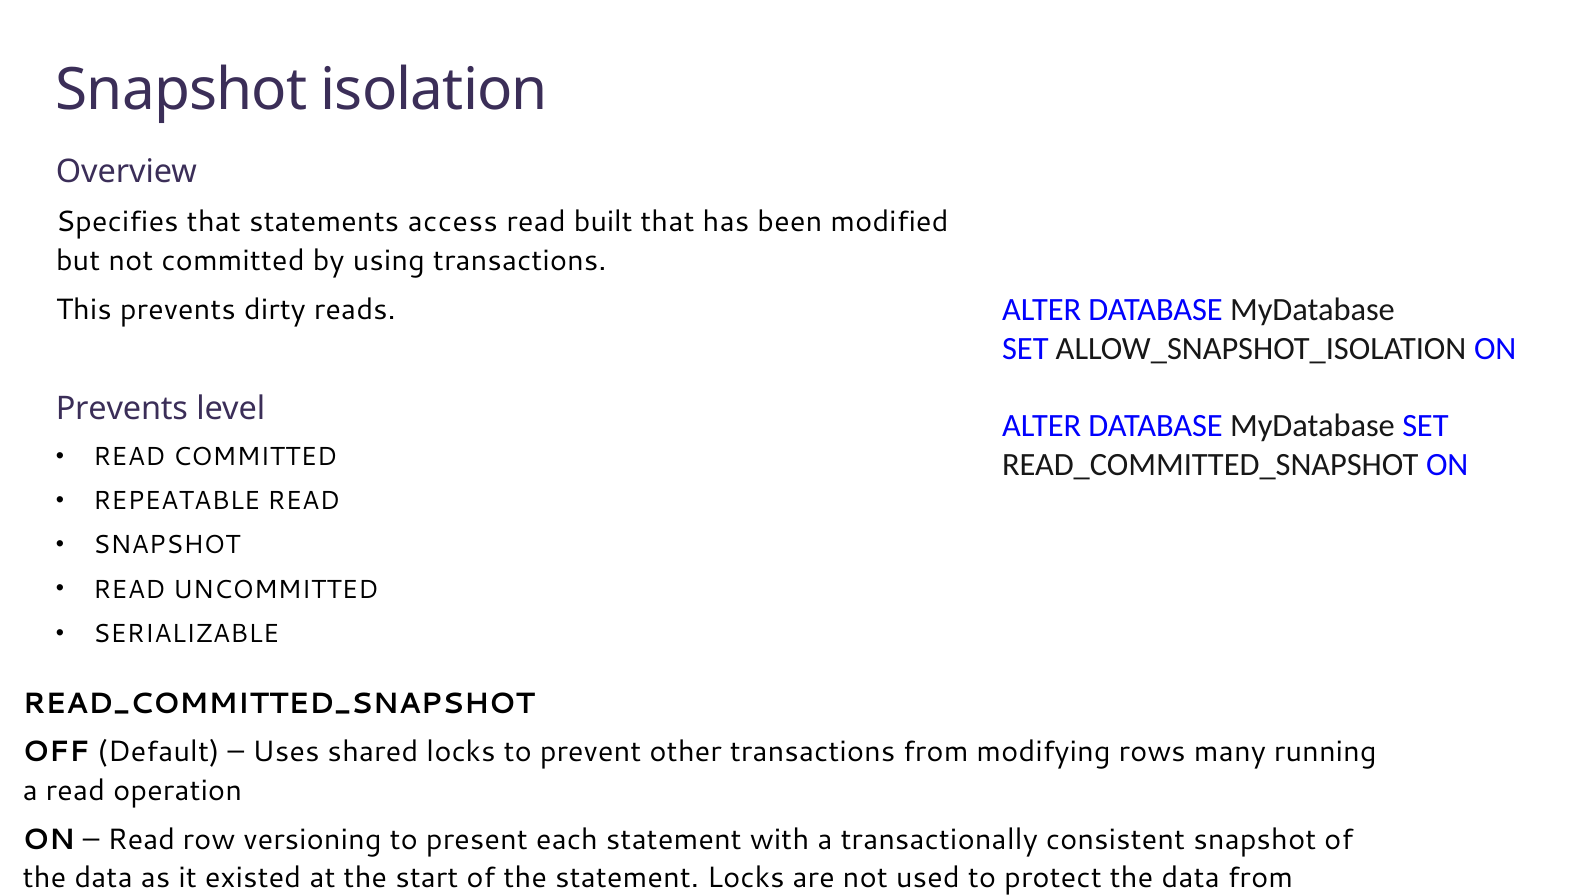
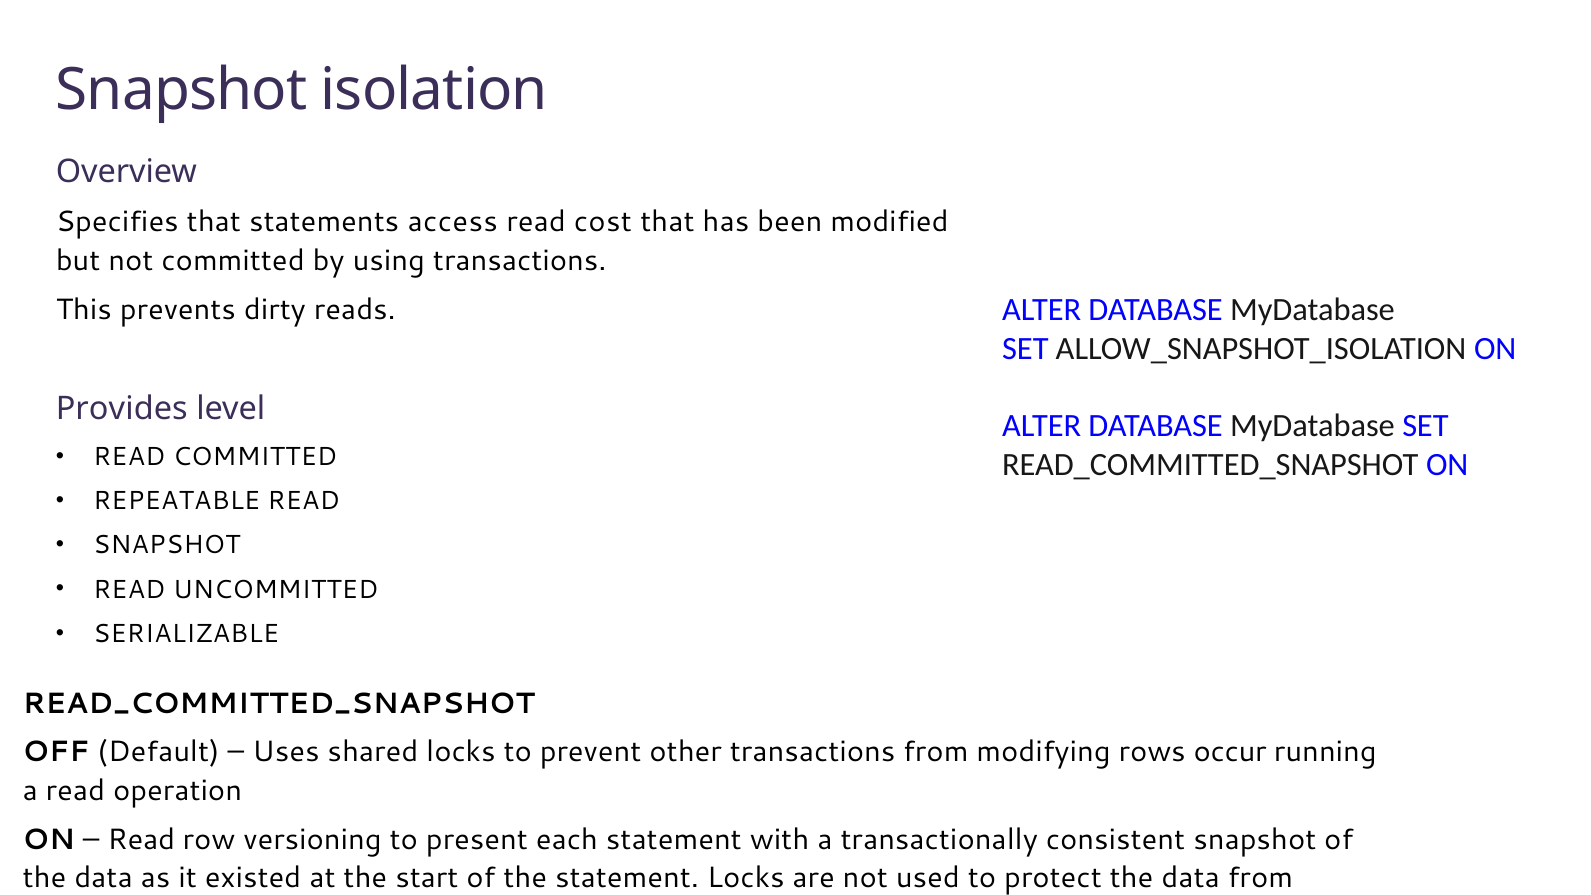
built: built -> cost
Prevents at (122, 409): Prevents -> Provides
many: many -> occur
